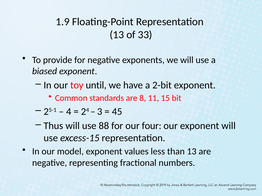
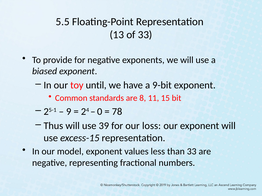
1.9: 1.9 -> 5.5
2-bit: 2-bit -> 9-bit
4: 4 -> 9
3: 3 -> 0
45: 45 -> 78
88: 88 -> 39
four: four -> loss
than 13: 13 -> 33
